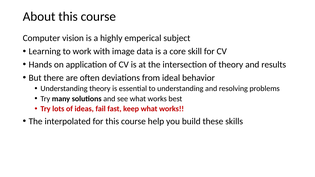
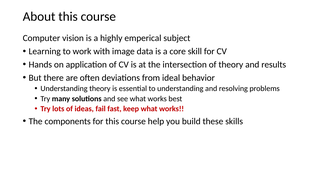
interpolated: interpolated -> components
